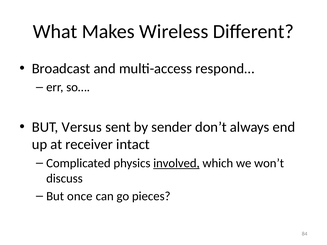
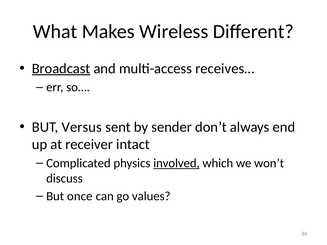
Broadcast underline: none -> present
respond…: respond… -> receives…
pieces: pieces -> values
